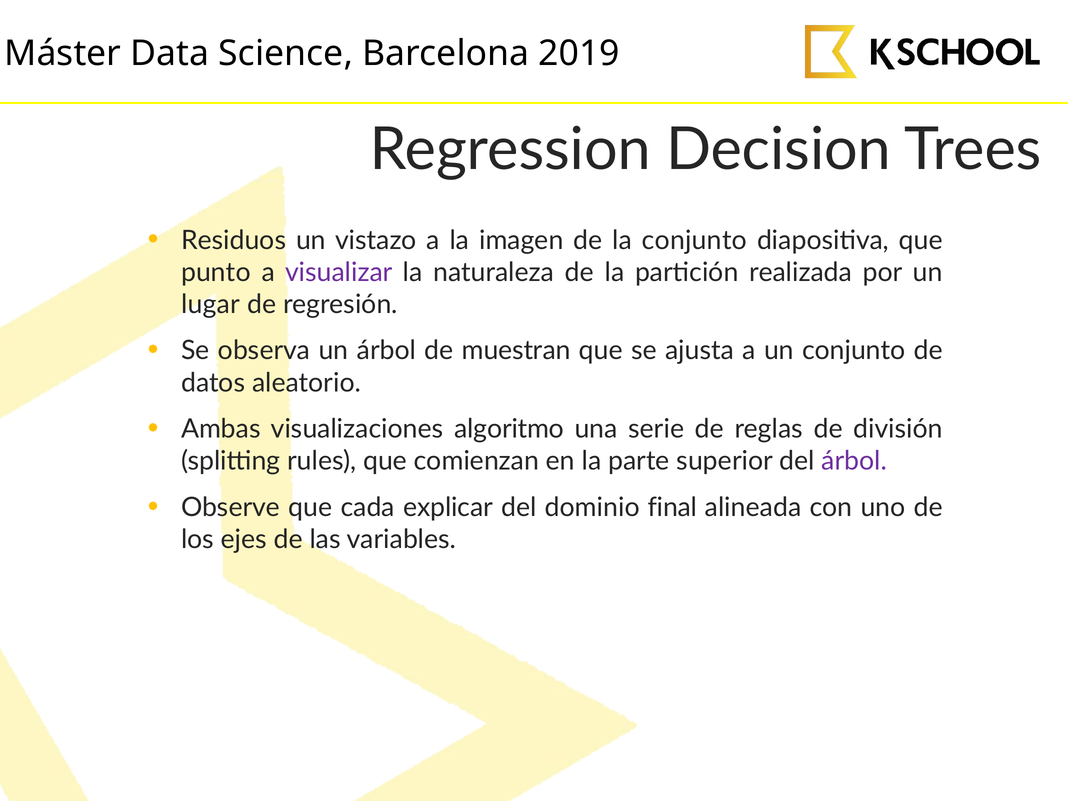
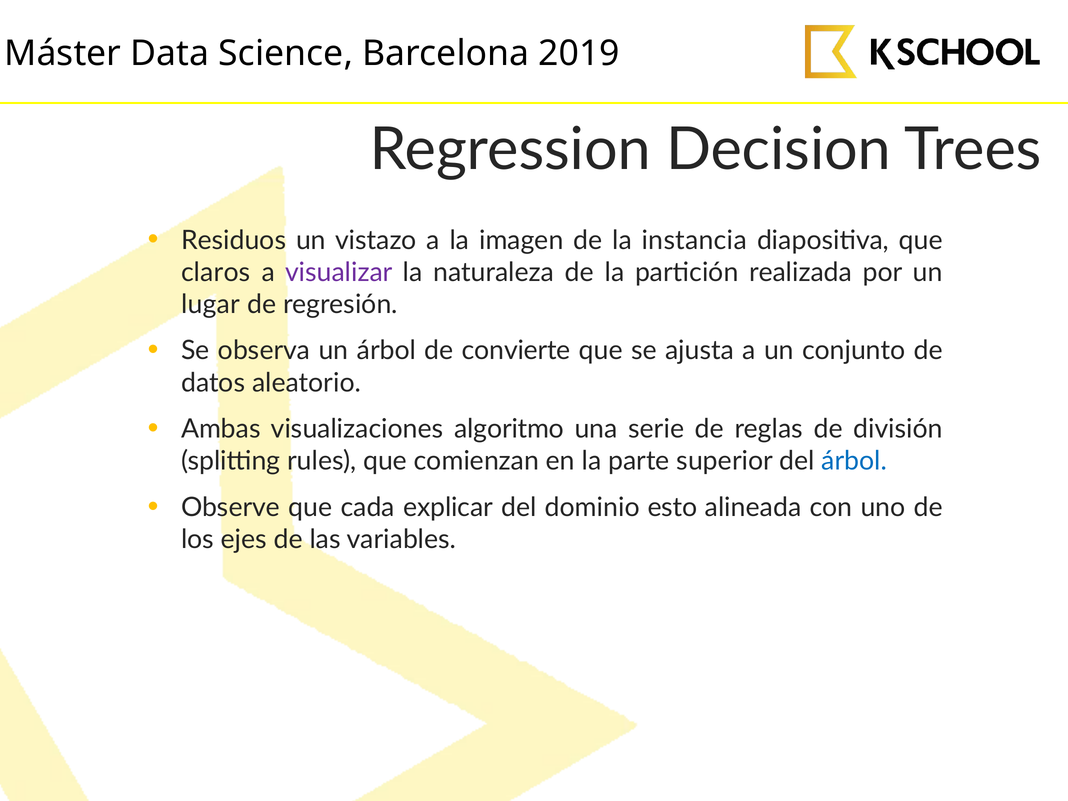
la conjunto: conjunto -> instancia
punto: punto -> claros
muestran: muestran -> convierte
árbol at (854, 461) colour: purple -> blue
final: final -> esto
